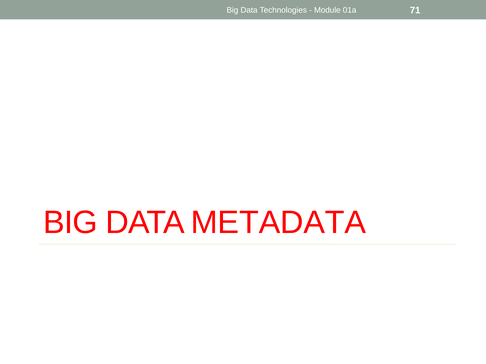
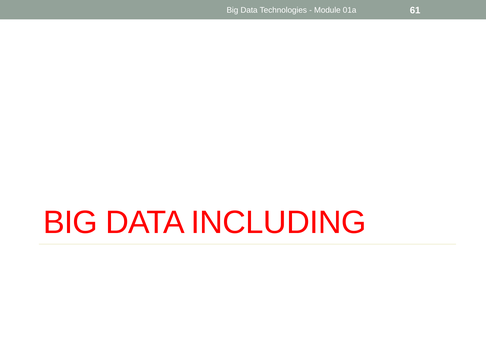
71: 71 -> 61
METADATA: METADATA -> INCLUDING
